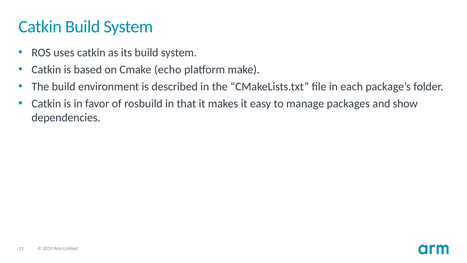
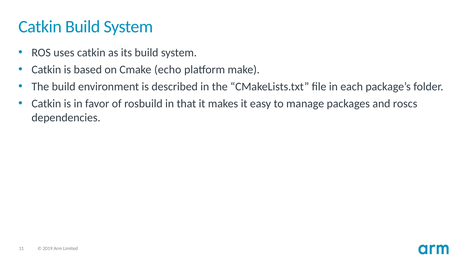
show: show -> roscs
